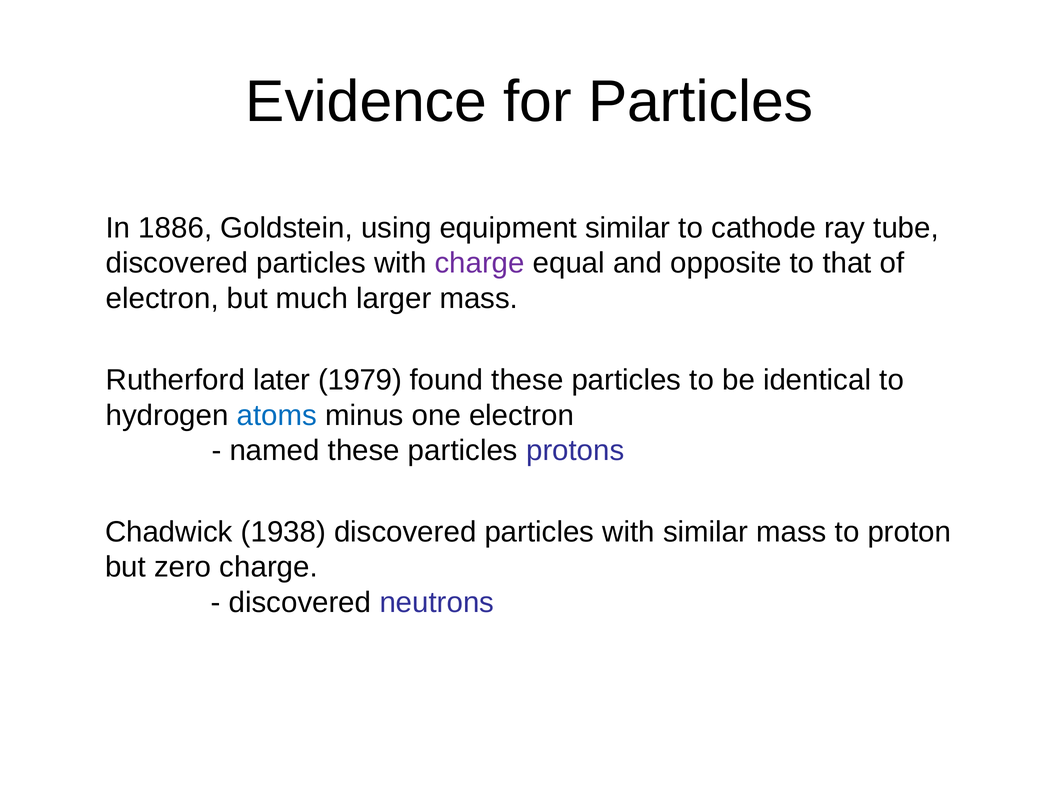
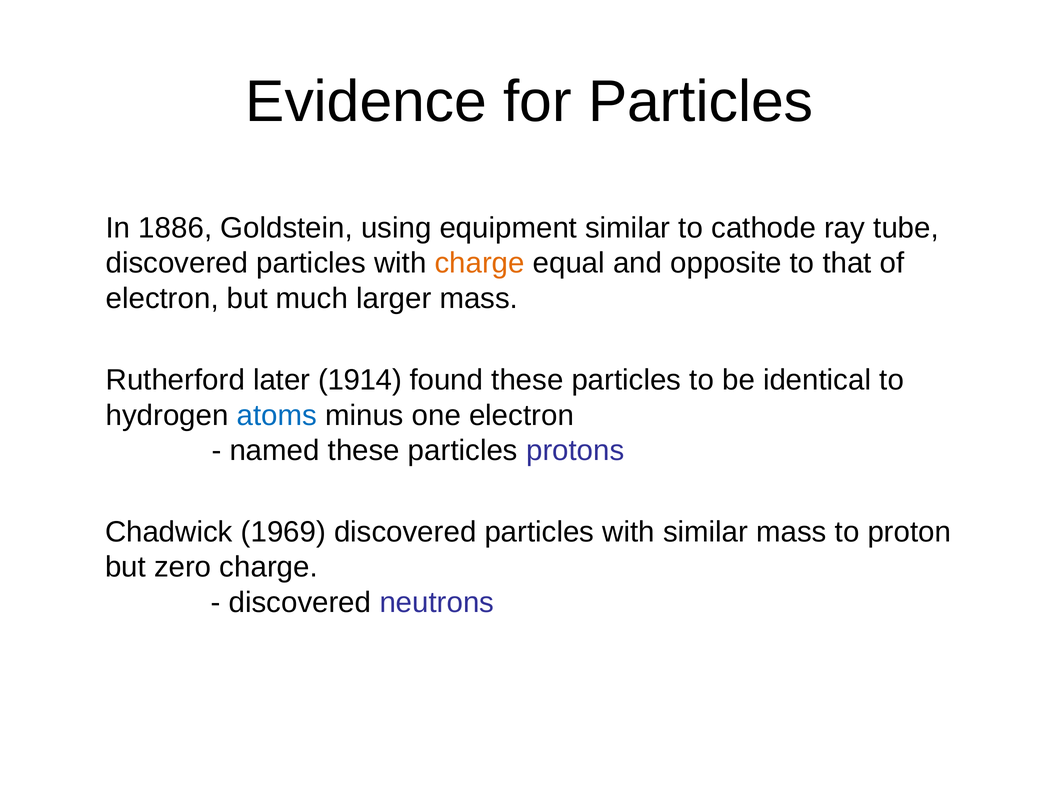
charge at (480, 263) colour: purple -> orange
1979: 1979 -> 1914
1938: 1938 -> 1969
